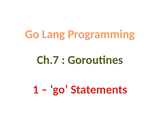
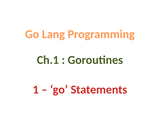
Ch.7: Ch.7 -> Ch.1
